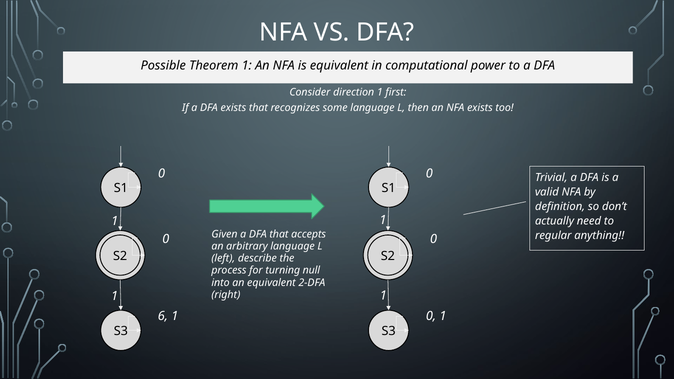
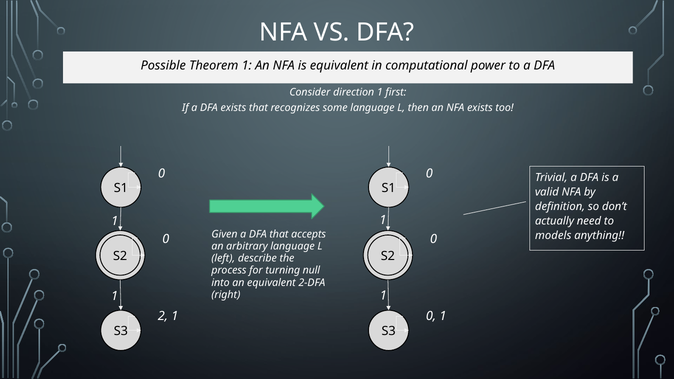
regular: regular -> models
6: 6 -> 2
